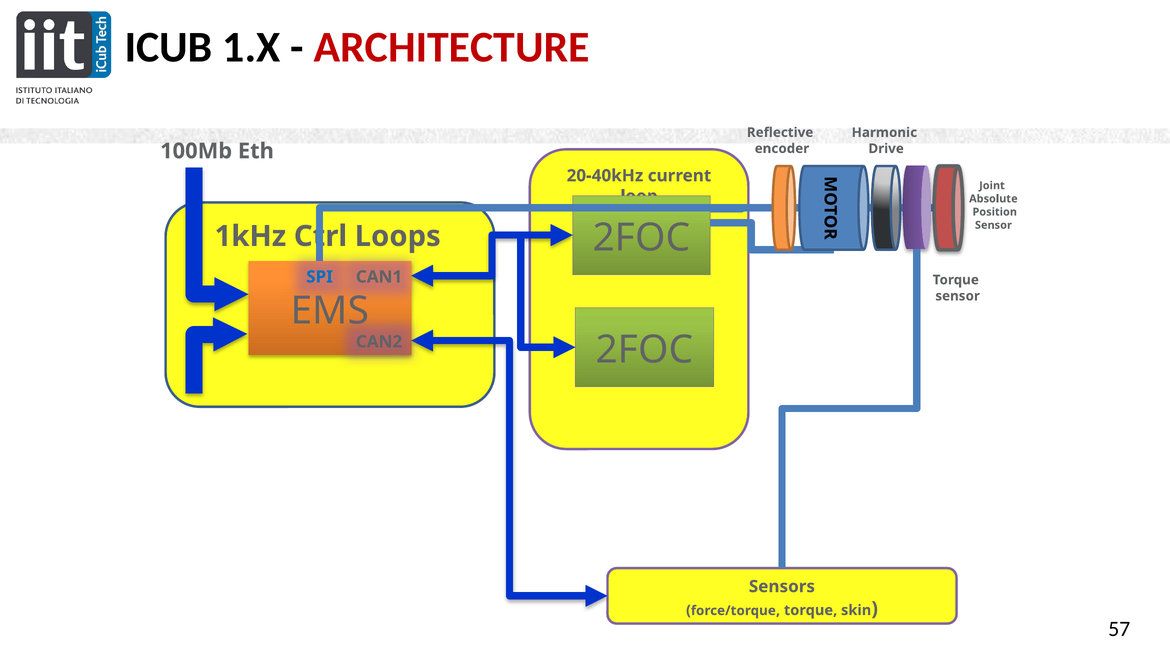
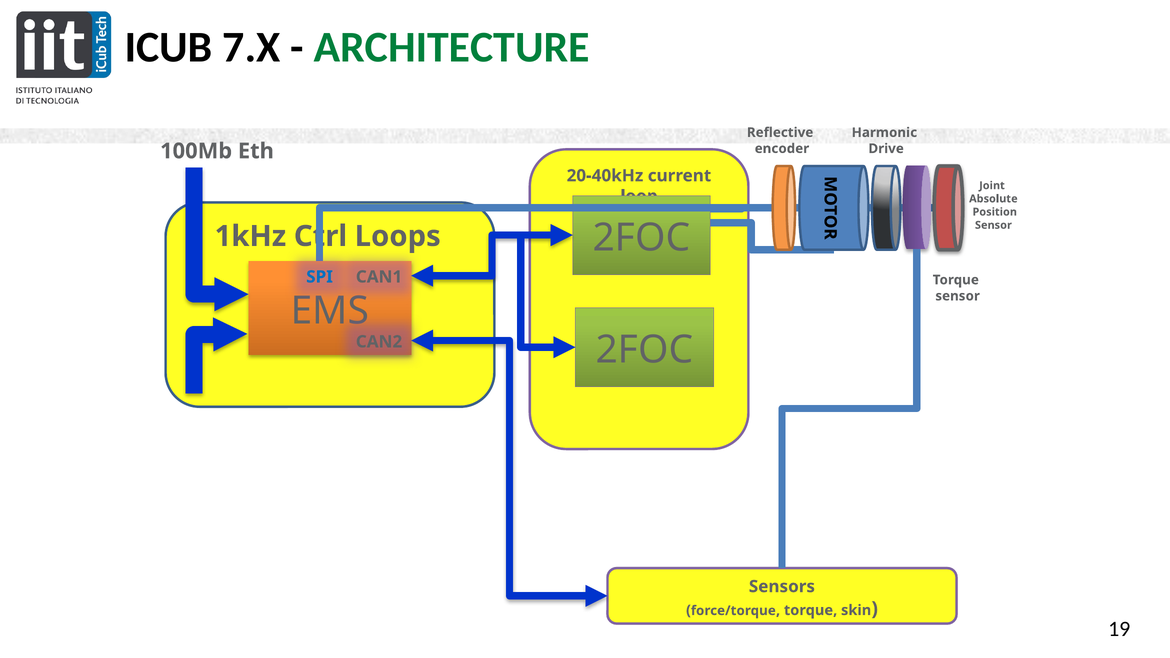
1.X: 1.X -> 7.X
ARCHITECTURE colour: red -> green
57: 57 -> 19
